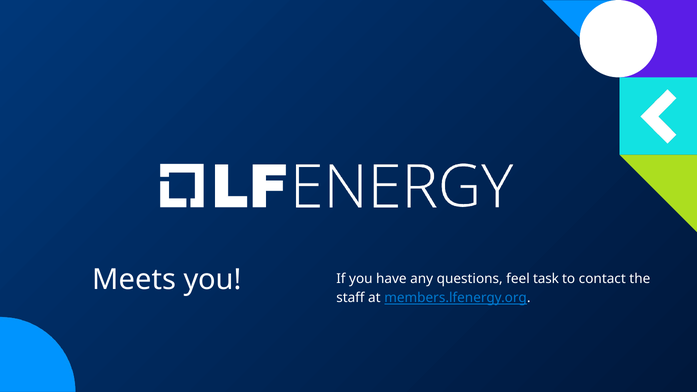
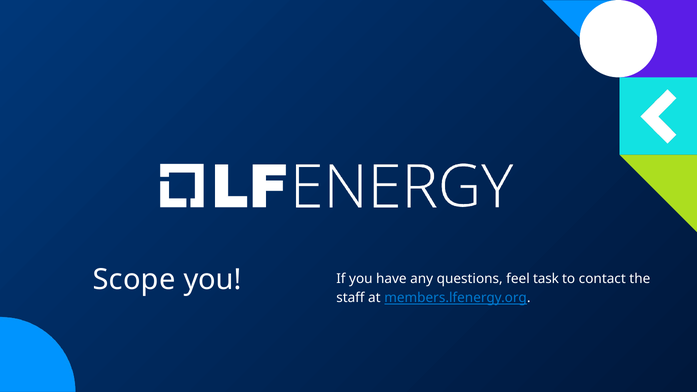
Meets: Meets -> Scope
